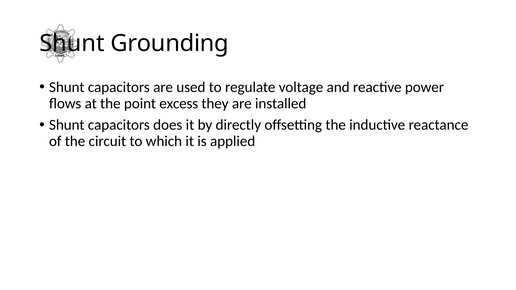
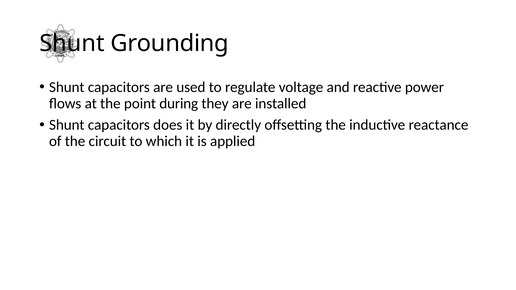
excess: excess -> during
